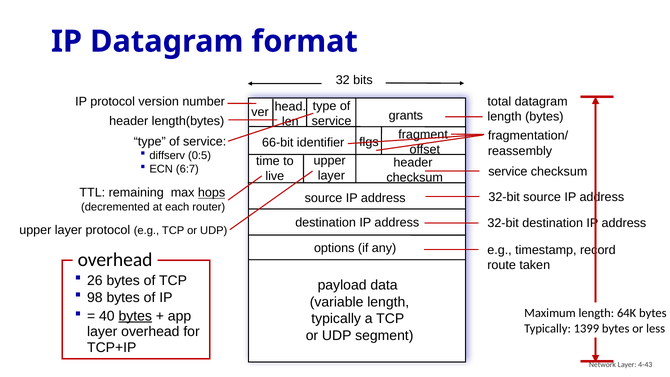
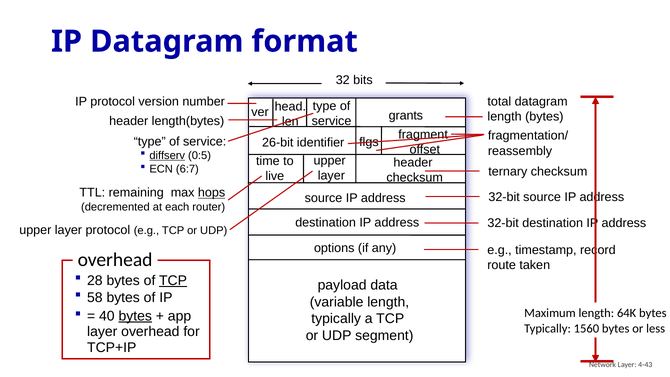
66-bit: 66-bit -> 26-bit
diffserv underline: none -> present
service at (508, 171): service -> ternary
26: 26 -> 28
TCP at (173, 280) underline: none -> present
98: 98 -> 58
1399: 1399 -> 1560
